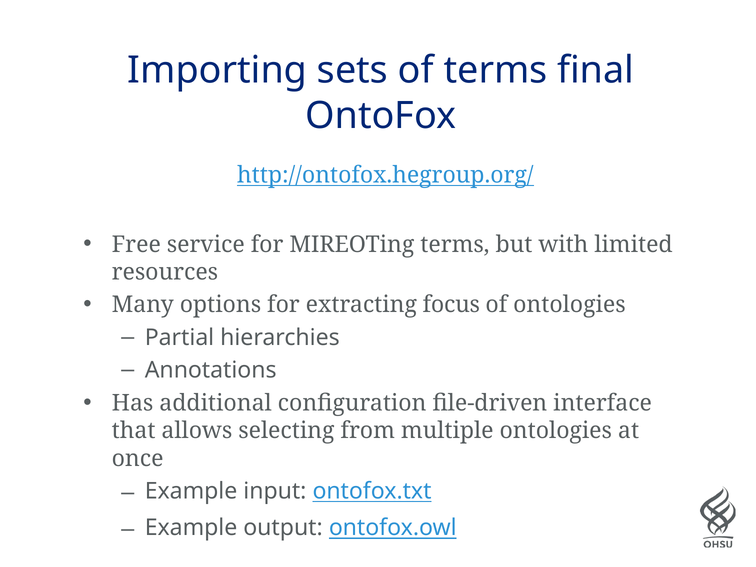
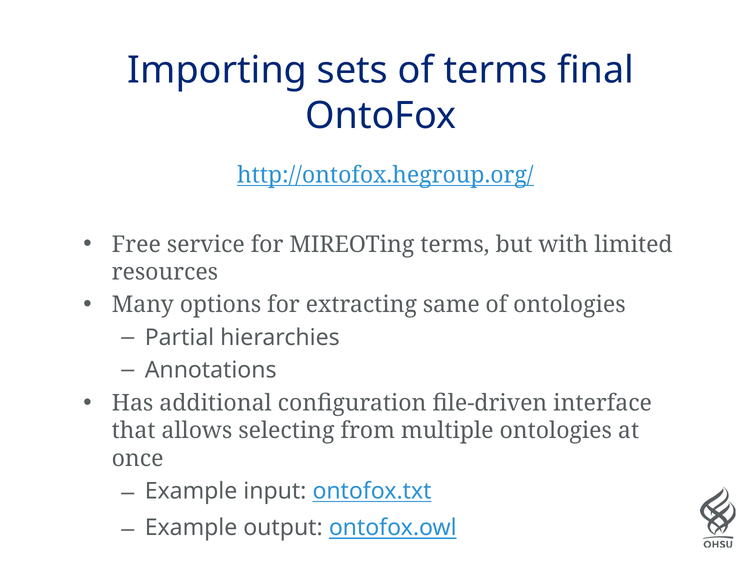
focus: focus -> same
